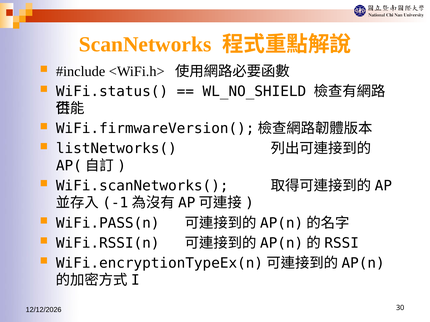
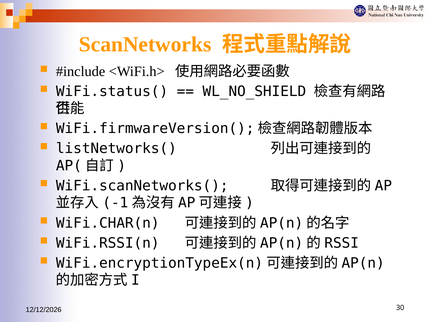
WiFi.PASS(n: WiFi.PASS(n -> WiFi.CHAR(n
